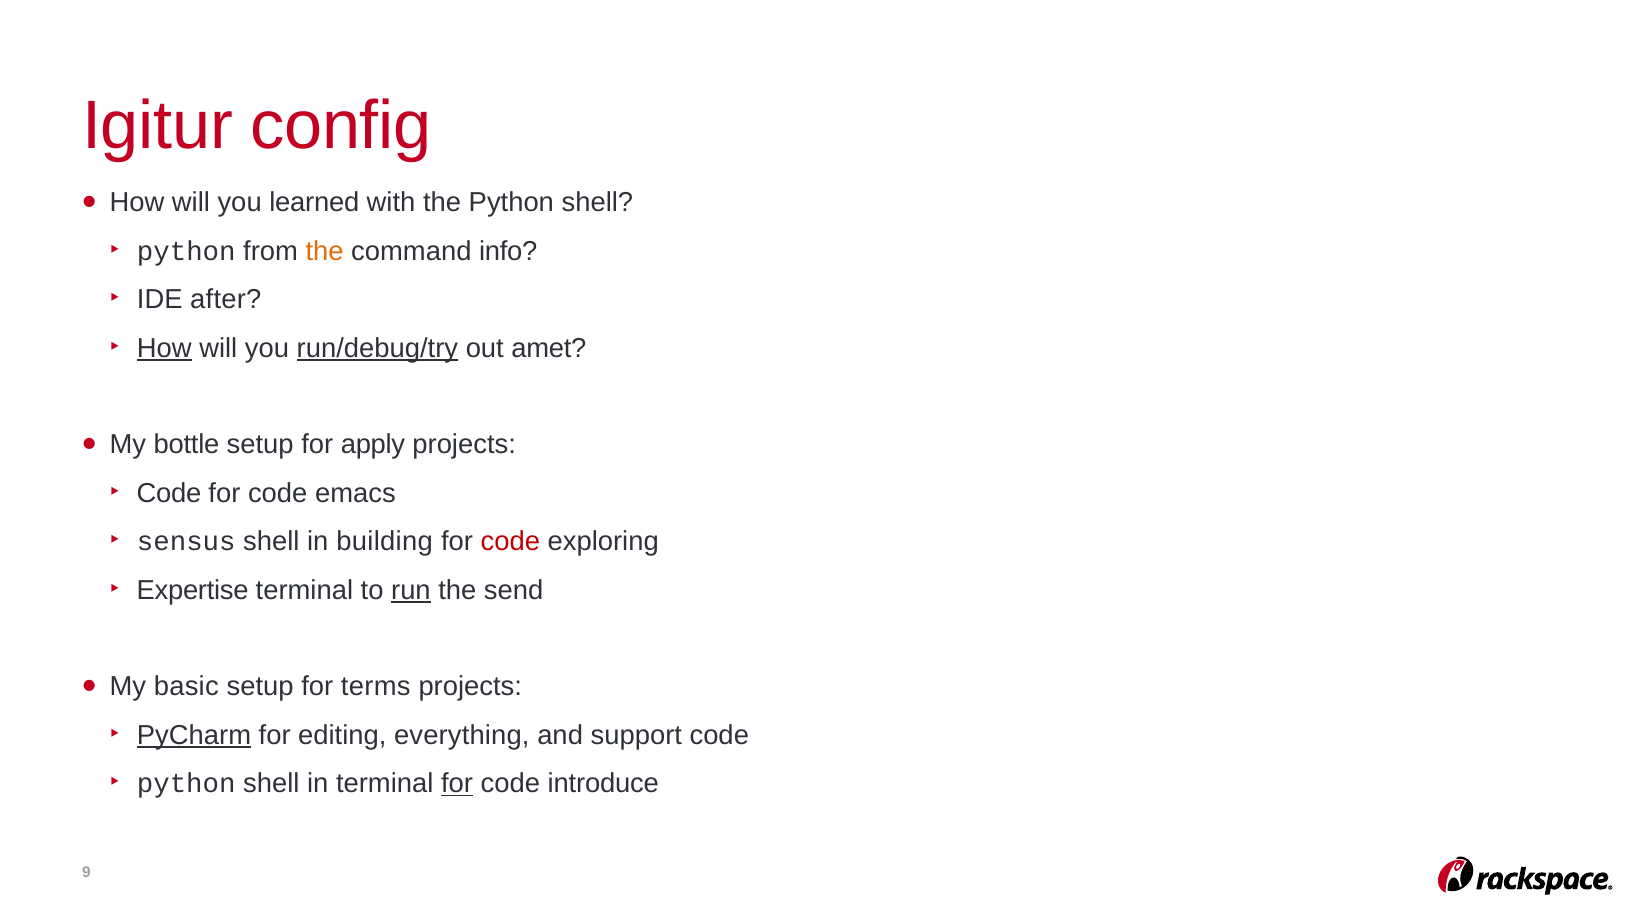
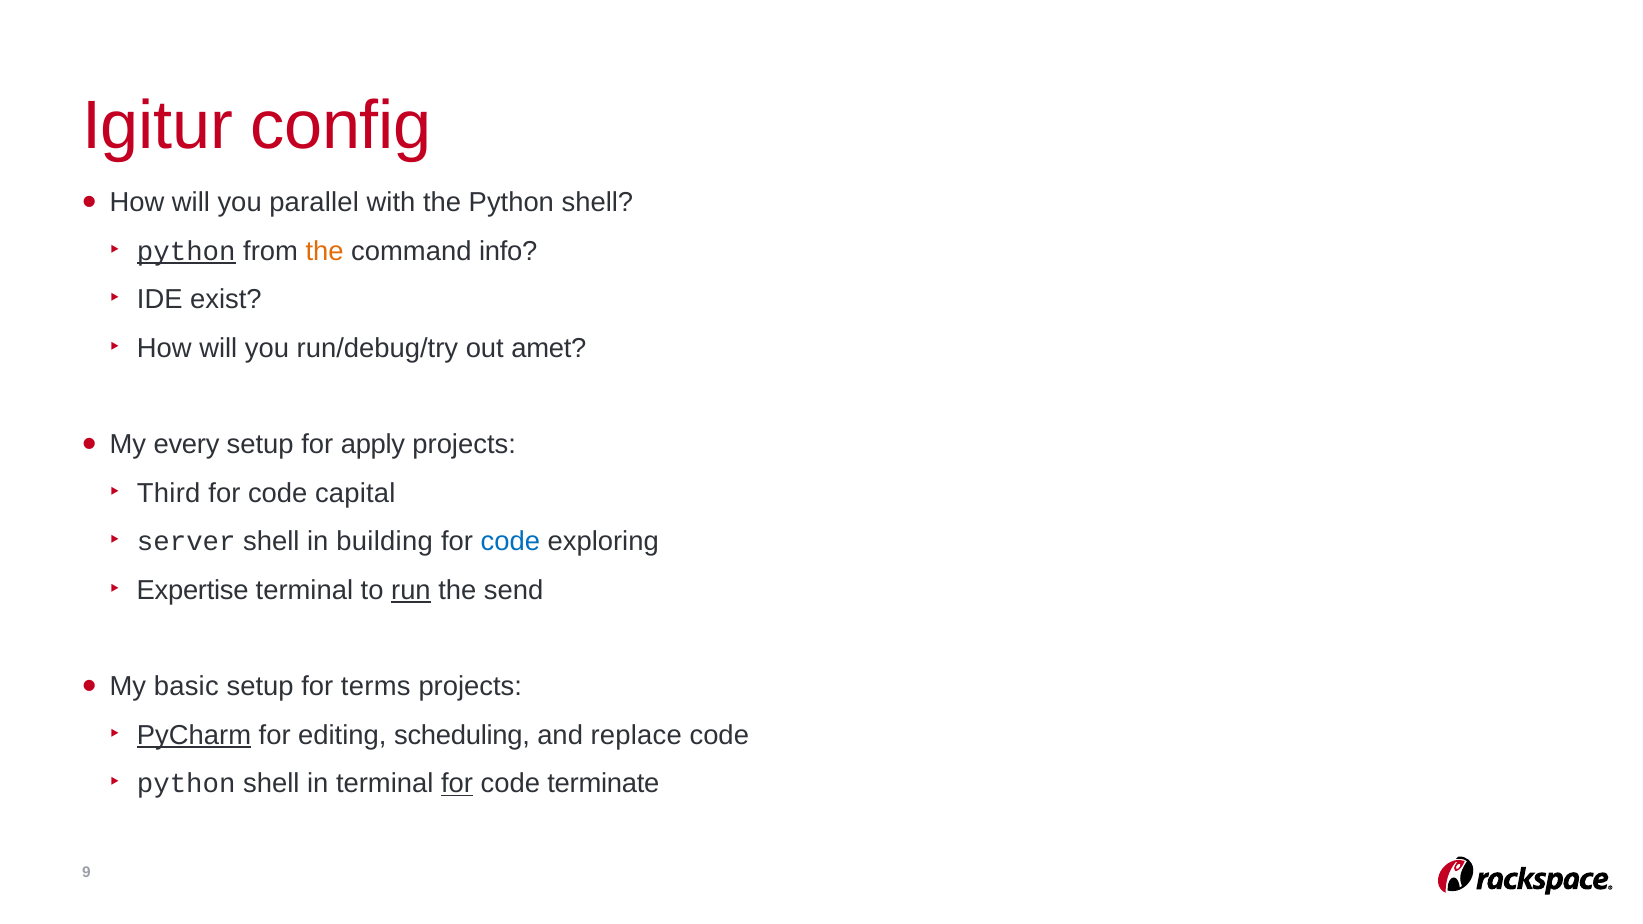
learned: learned -> parallel
python at (186, 251) underline: none -> present
after: after -> exist
How at (164, 348) underline: present -> none
run/debug/try underline: present -> none
bottle: bottle -> every
Code at (169, 493): Code -> Third
emacs: emacs -> capital
sensus: sensus -> server
code at (510, 542) colour: red -> blue
everything: everything -> scheduling
support: support -> replace
introduce: introduce -> terminate
